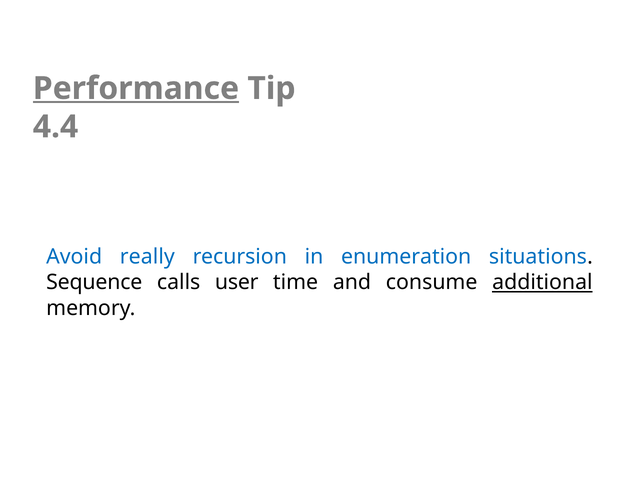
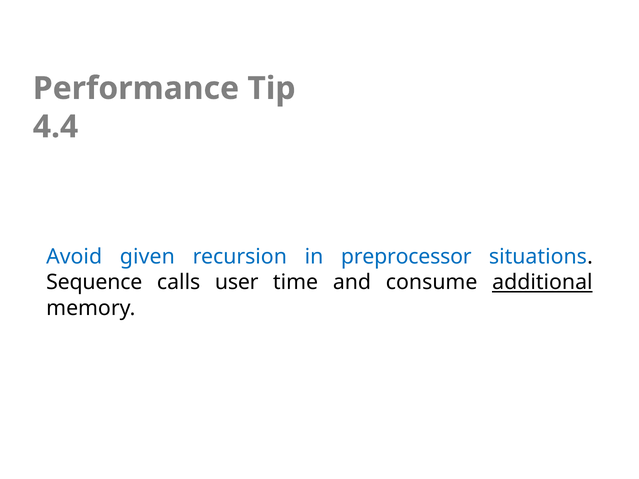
Performance underline: present -> none
really: really -> given
enumeration: enumeration -> preprocessor
